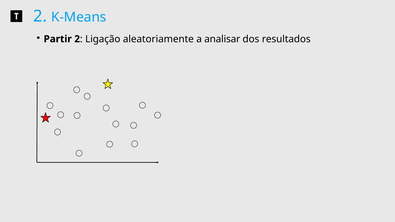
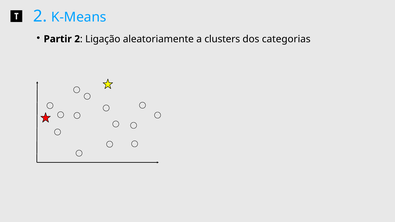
analisar: analisar -> clusters
resultados: resultados -> categorias
